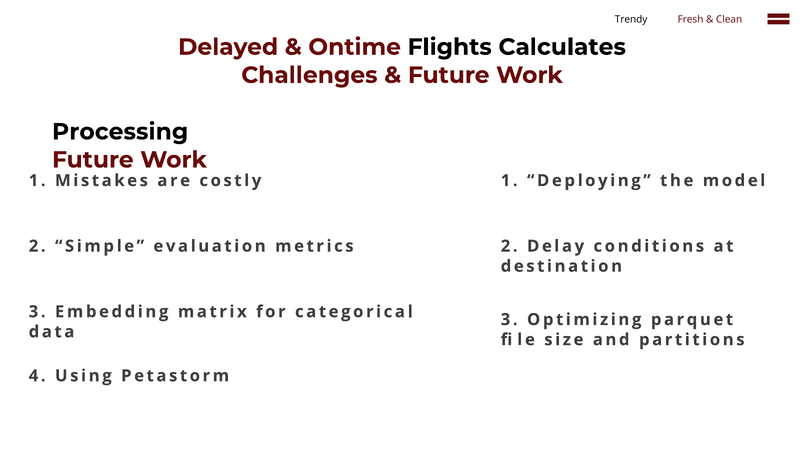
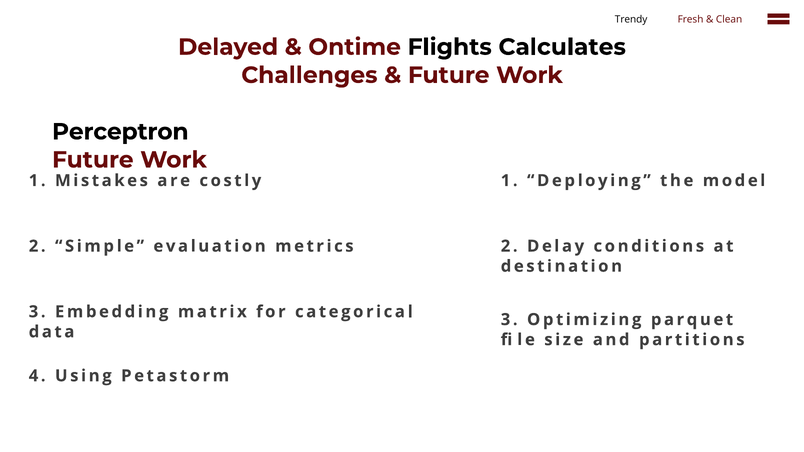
Processing: Processing -> Perceptron
